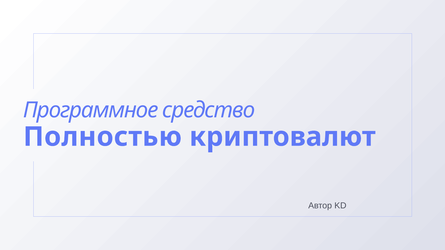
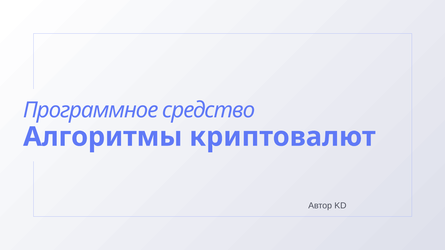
Полностью: Полностью -> Алгоритмы
